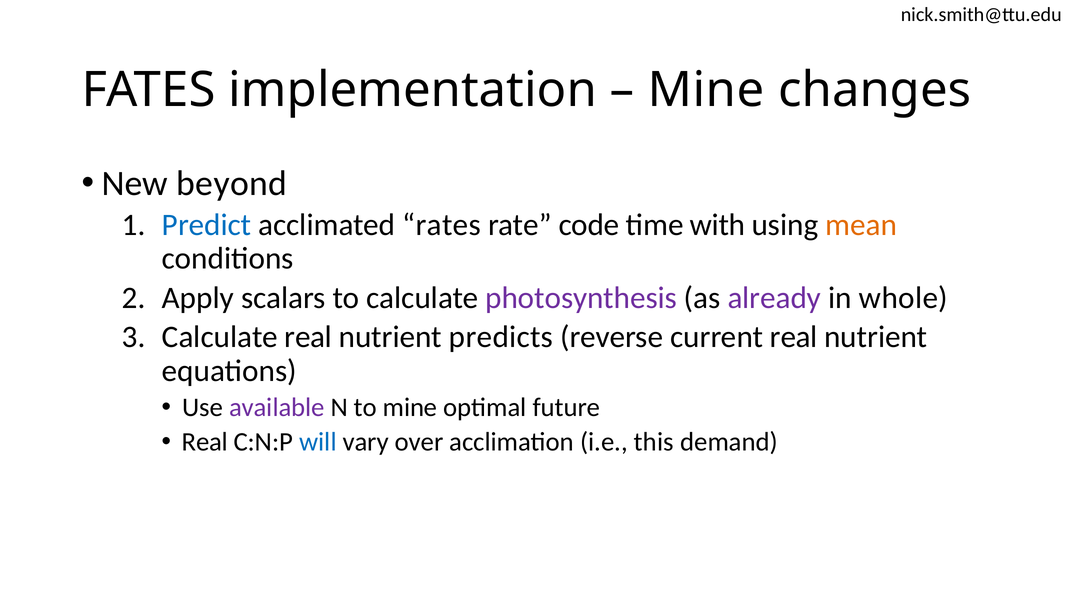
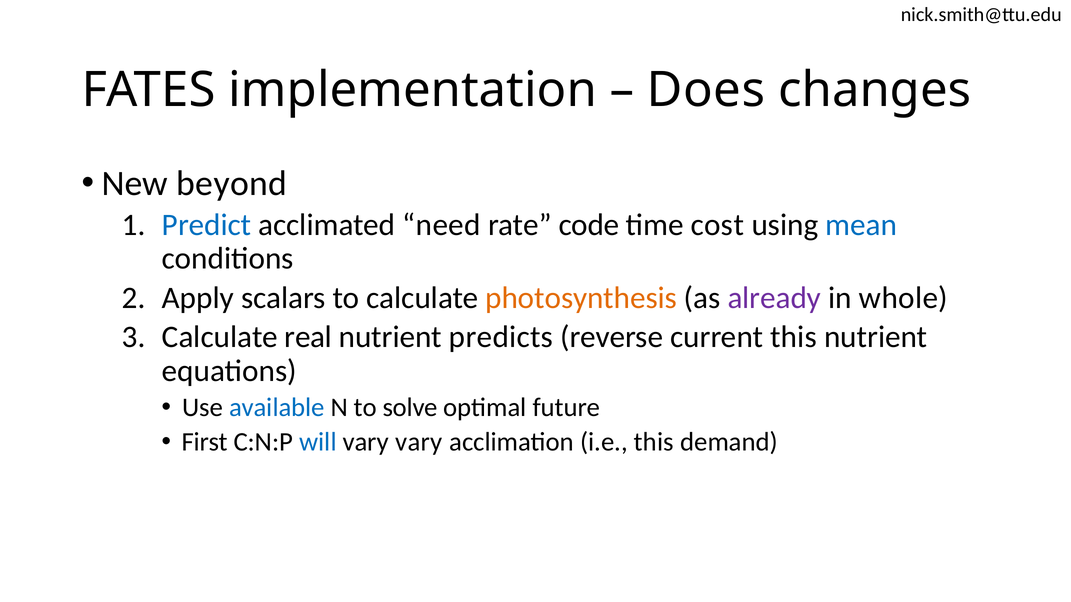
Mine at (706, 90): Mine -> Does
rates: rates -> need
with: with -> cost
mean colour: orange -> blue
photosynthesis colour: purple -> orange
current real: real -> this
available colour: purple -> blue
to mine: mine -> solve
Real at (205, 442): Real -> First
vary over: over -> vary
